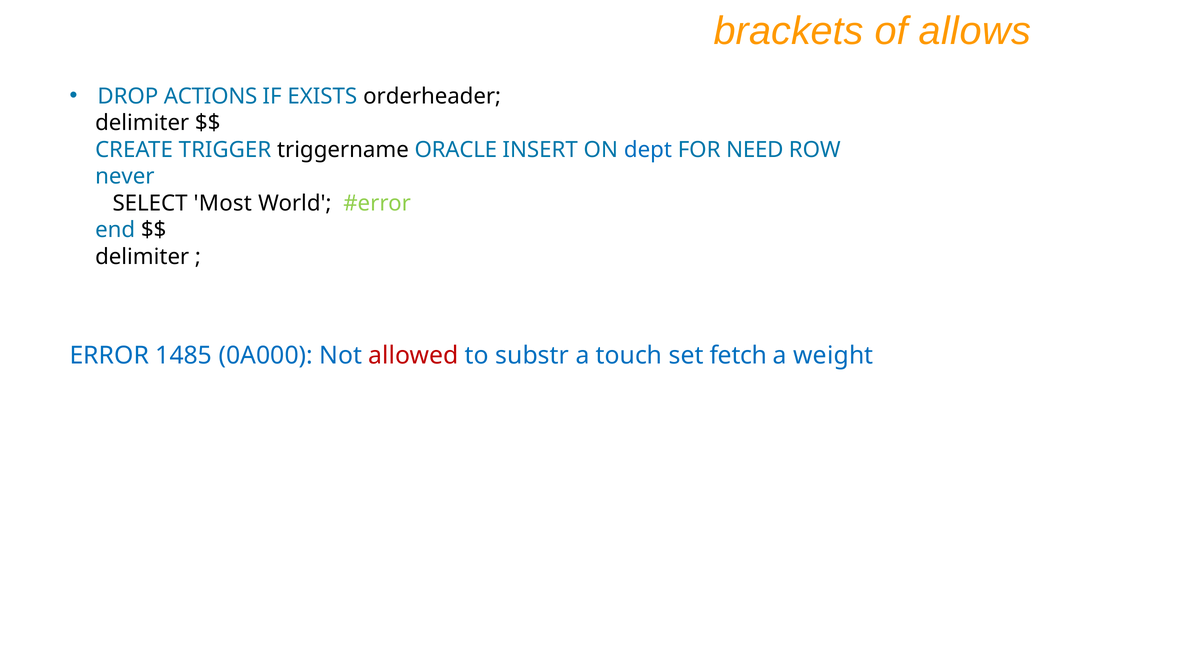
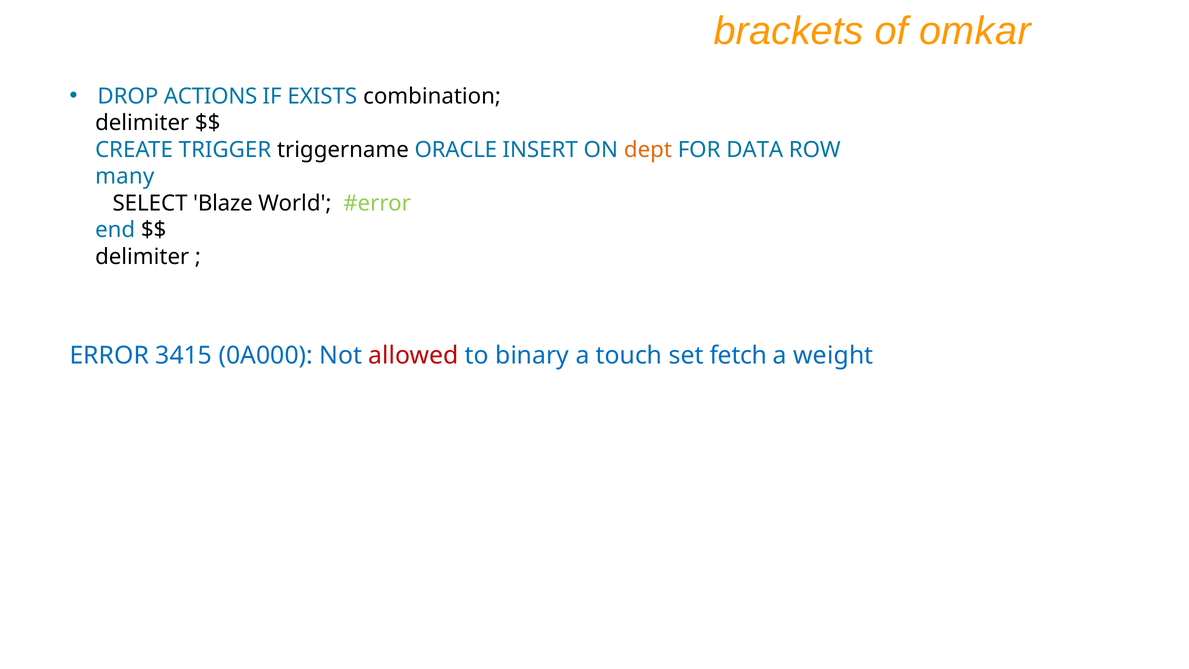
allows: allows -> omkar
orderheader: orderheader -> combination
dept colour: blue -> orange
NEED: NEED -> DATA
never: never -> many
Most: Most -> Blaze
1485: 1485 -> 3415
substr: substr -> binary
